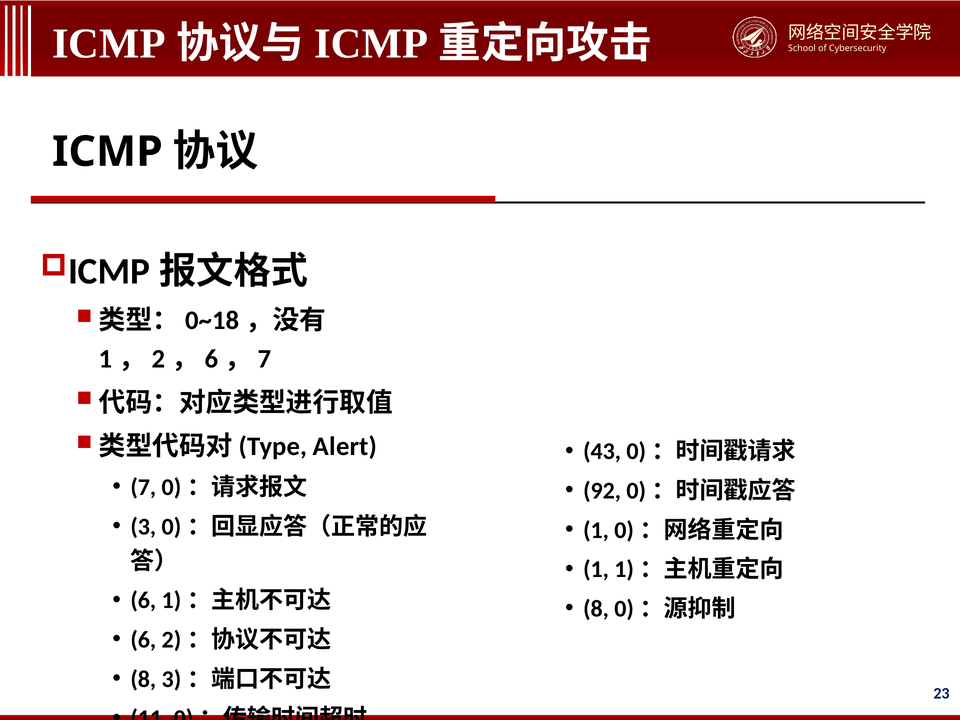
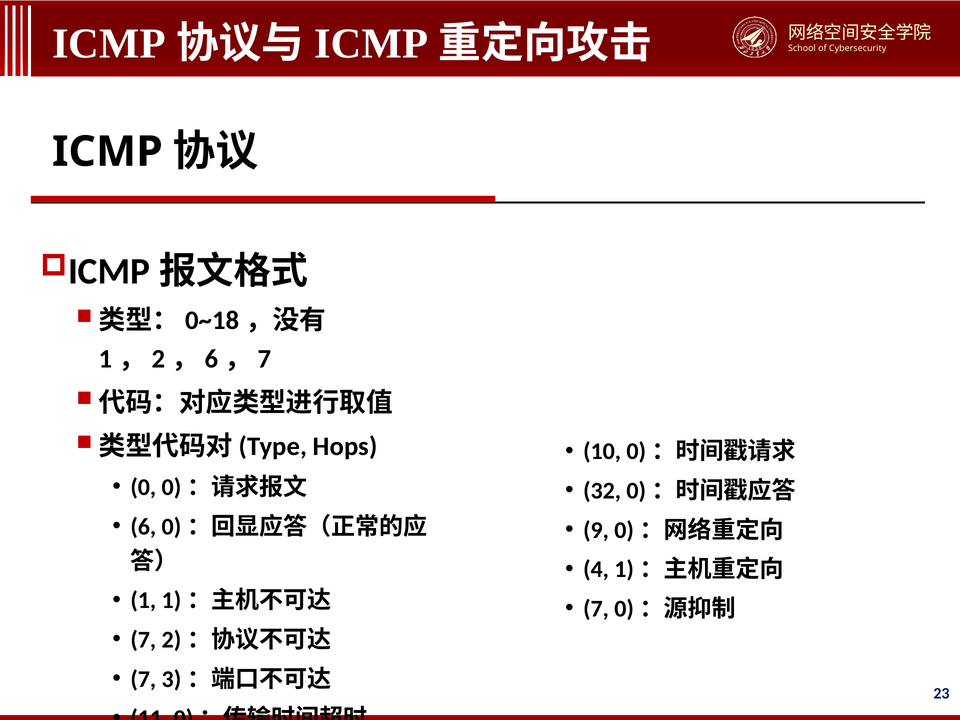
Alert: Alert -> Hops
43: 43 -> 10
7: 7 -> 0
92: 92 -> 32
3: 3 -> 6
1 at (596, 530): 1 -> 9
1 at (596, 569): 1 -> 4
6 at (143, 600): 6 -> 1
8 at (596, 609): 8 -> 7
6 at (143, 640): 6 -> 7
8 at (143, 679): 8 -> 7
